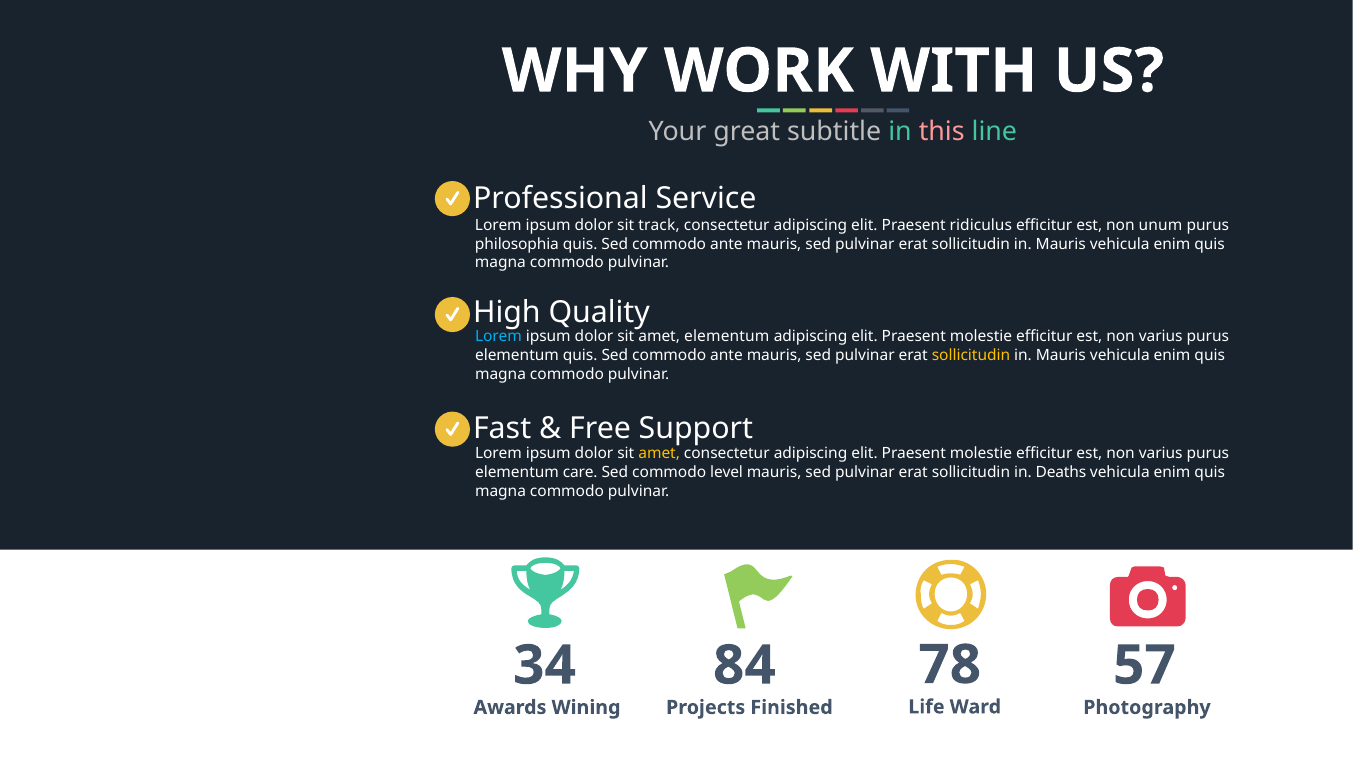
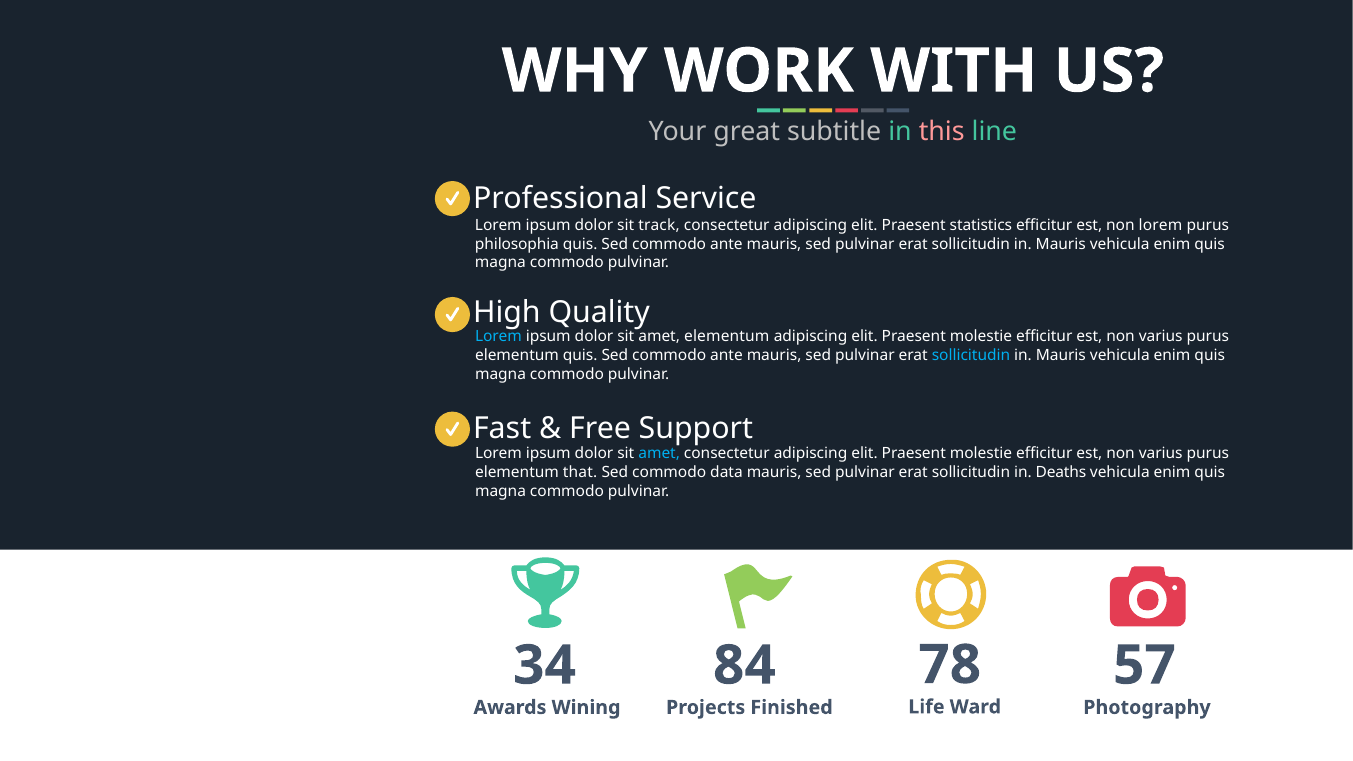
ridiculus: ridiculus -> statistics
non unum: unum -> lorem
sollicitudin at (971, 356) colour: yellow -> light blue
amet at (659, 454) colour: yellow -> light blue
care: care -> that
level: level -> data
